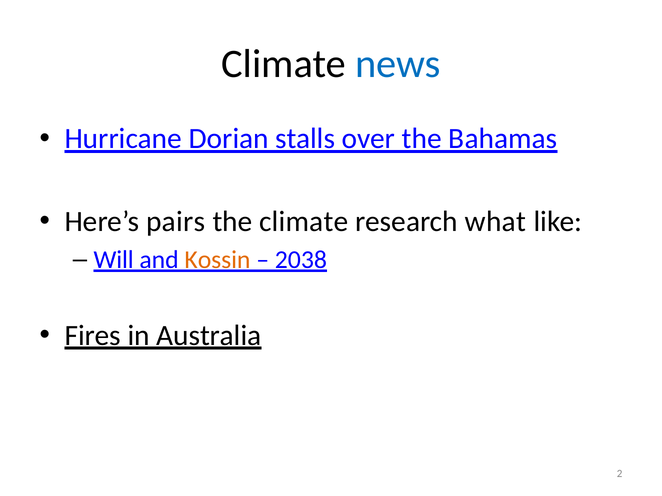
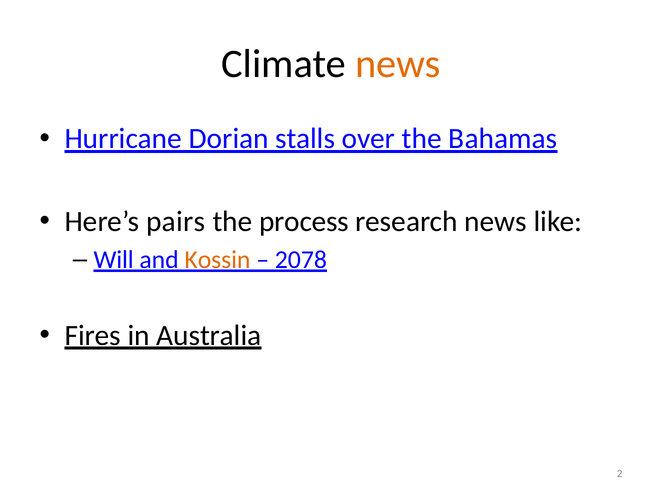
news at (398, 64) colour: blue -> orange
the climate: climate -> process
research what: what -> news
2038: 2038 -> 2078
